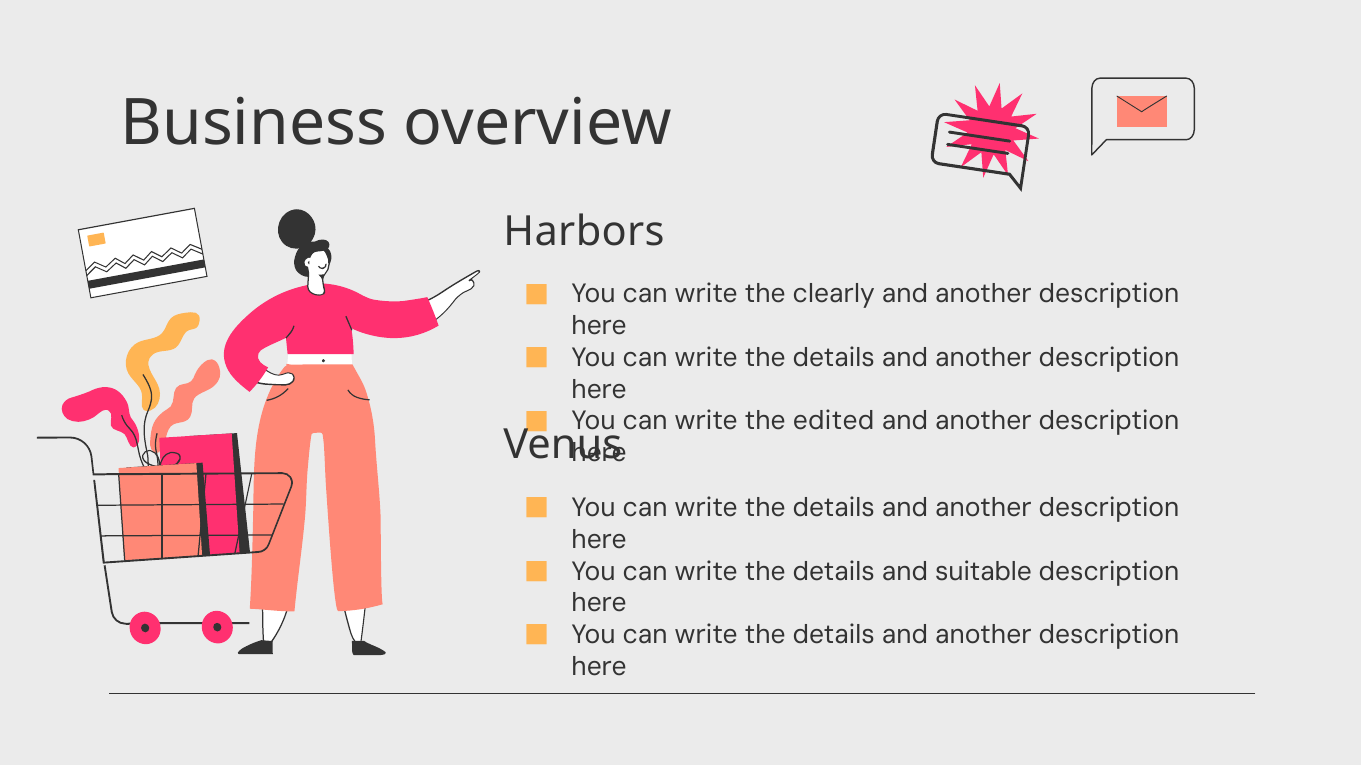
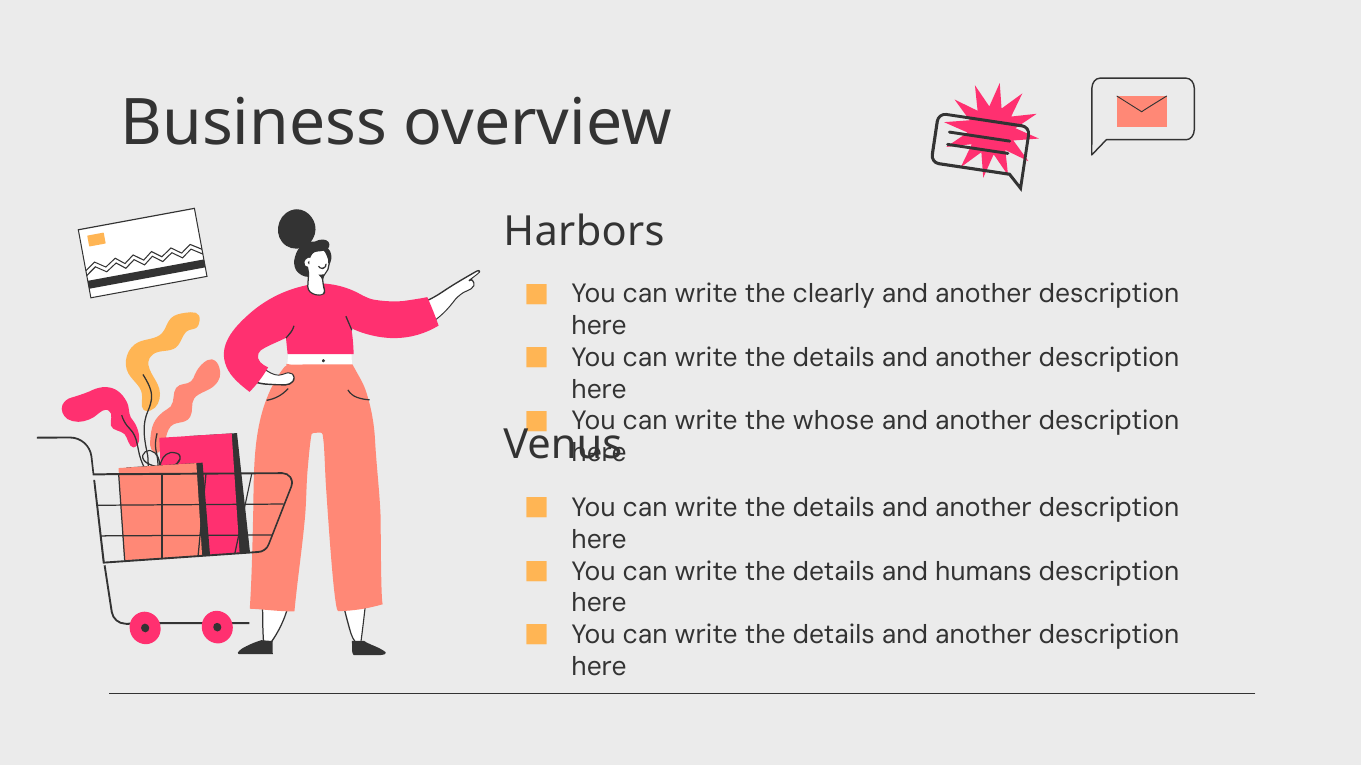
edited: edited -> whose
suitable: suitable -> humans
